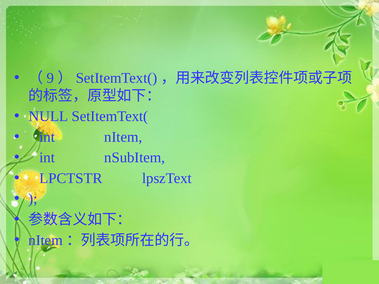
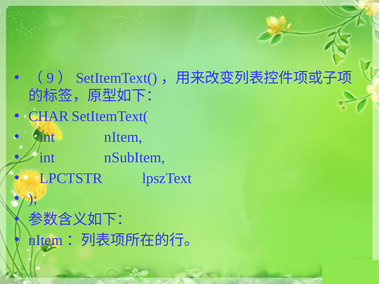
NULL: NULL -> CHAR
